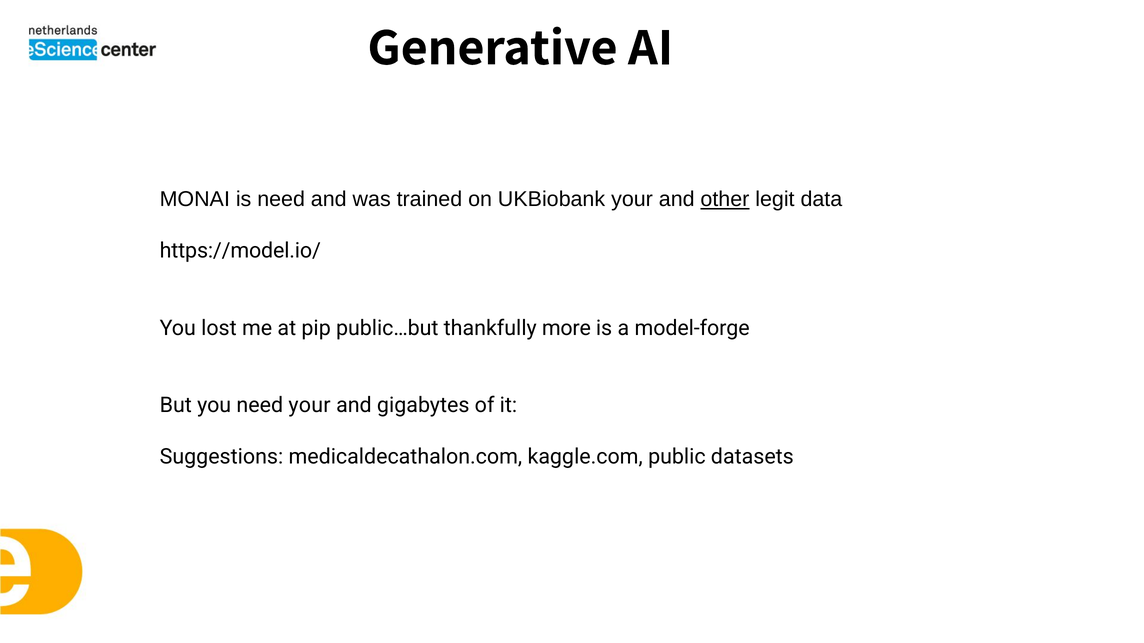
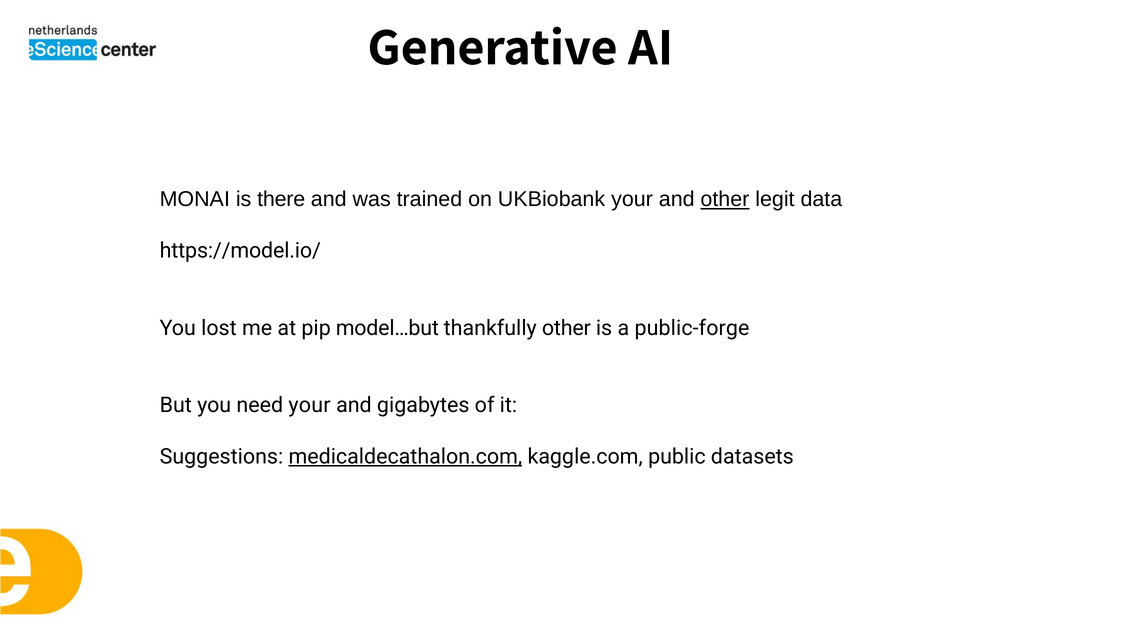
is need: need -> there
public…but: public…but -> model…but
thankfully more: more -> other
model-forge: model-forge -> public-forge
medicaldecathalon.com underline: none -> present
